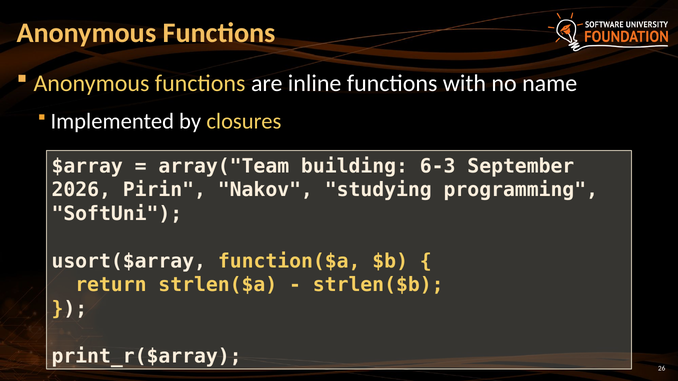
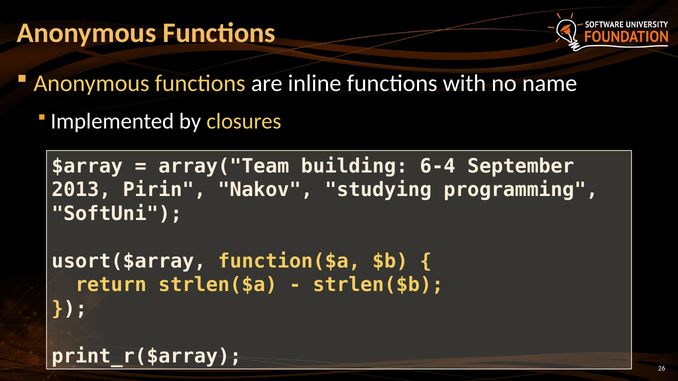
6-3: 6-3 -> 6-4
2026: 2026 -> 2013
